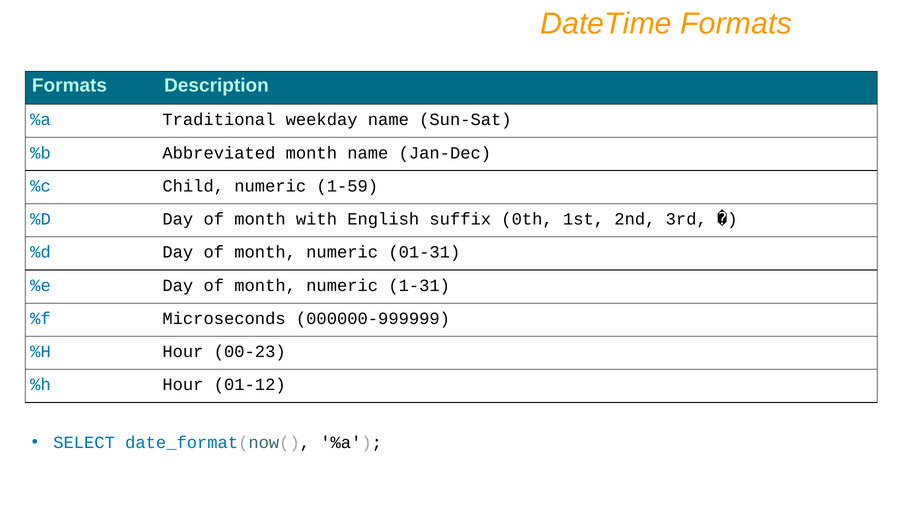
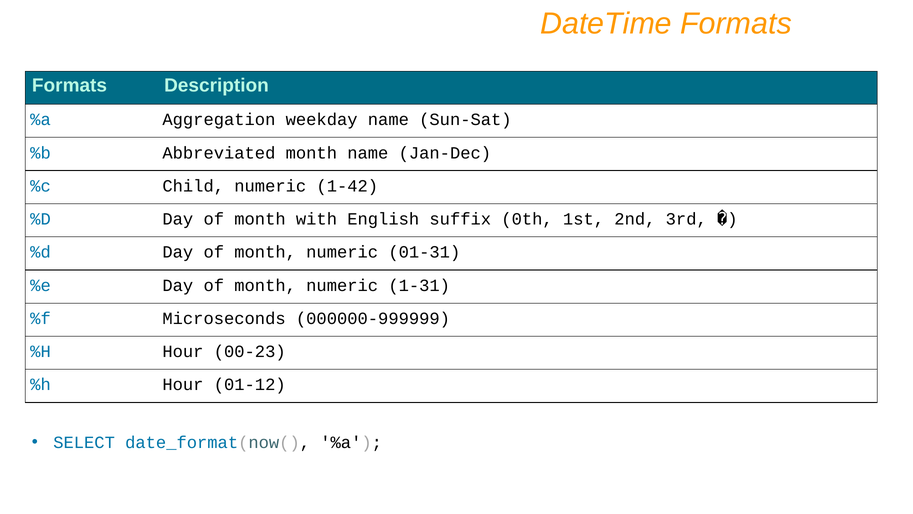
Traditional: Traditional -> Aggregation
1-59: 1-59 -> 1-42
